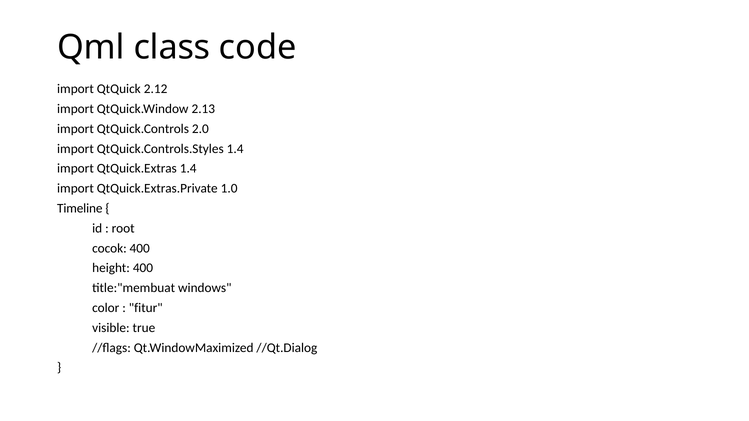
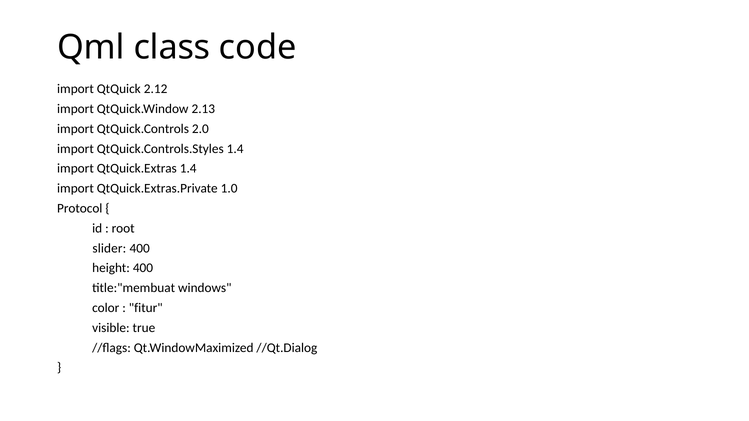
Timeline: Timeline -> Protocol
cocok: cocok -> slider
